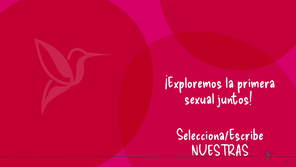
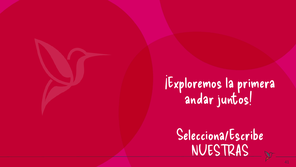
sexual: sexual -> andar
